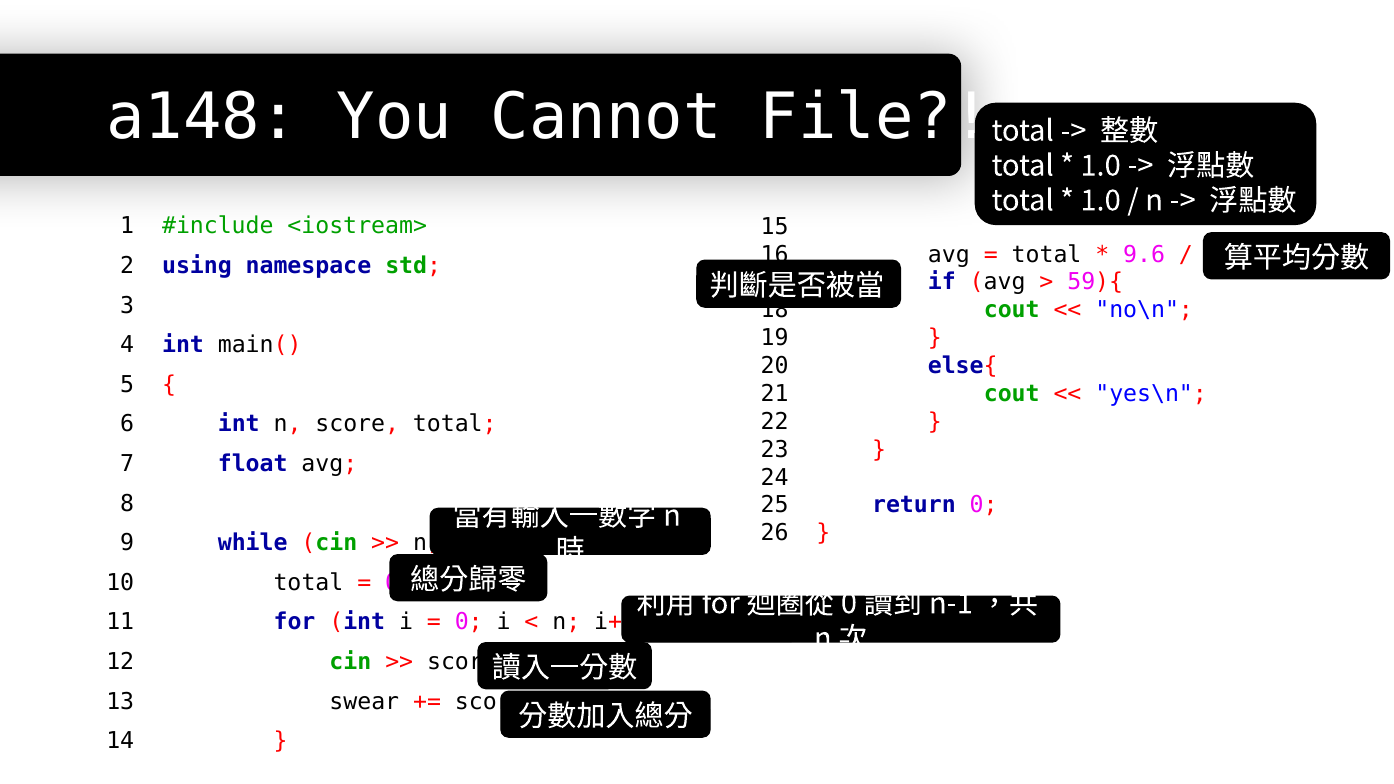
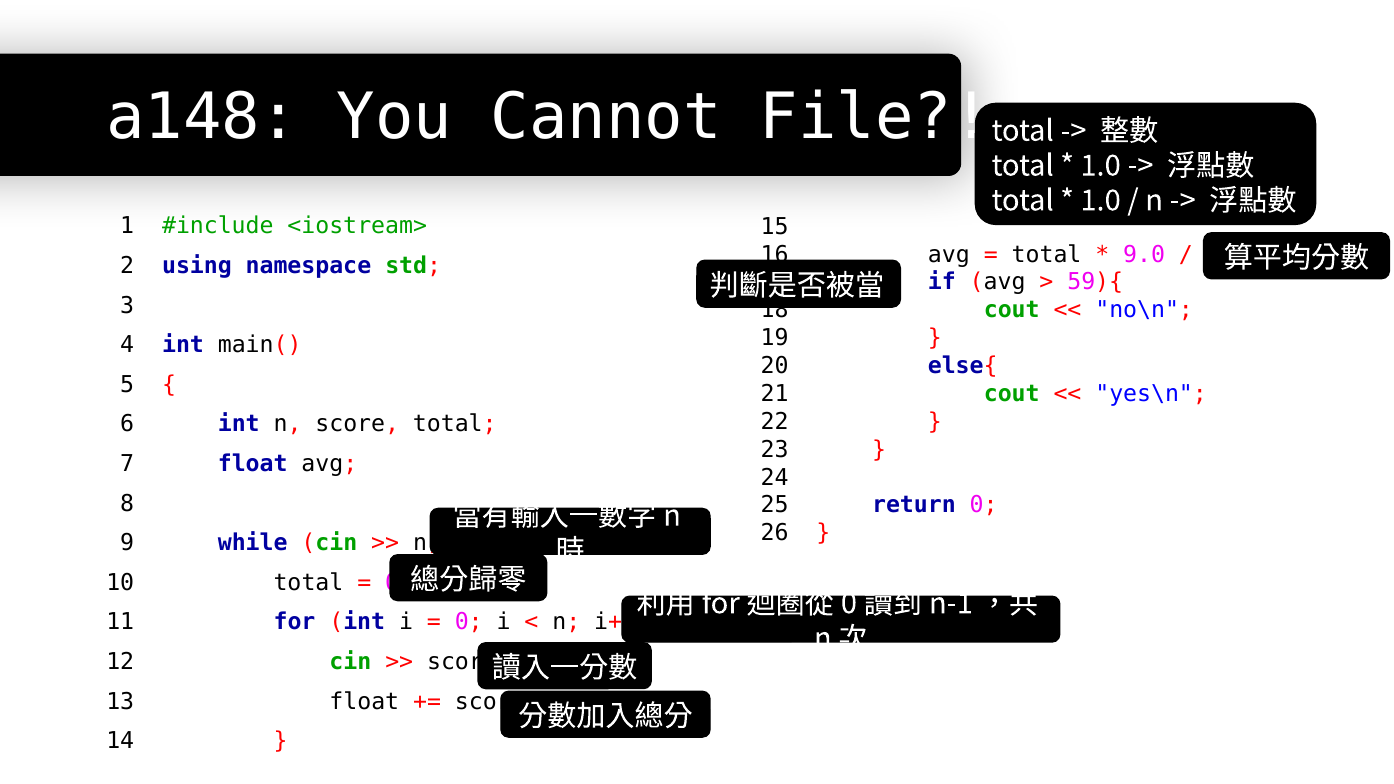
9.6: 9.6 -> 9.0
13 swear: swear -> float
